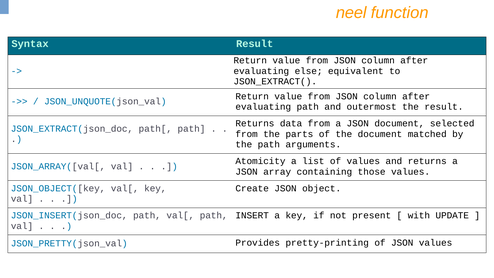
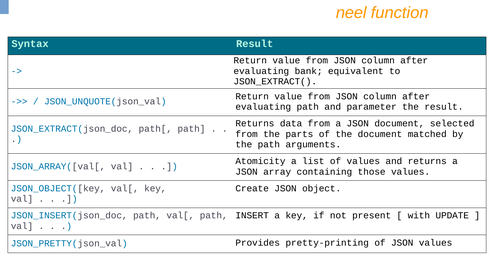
else: else -> bank
outermost: outermost -> parameter
